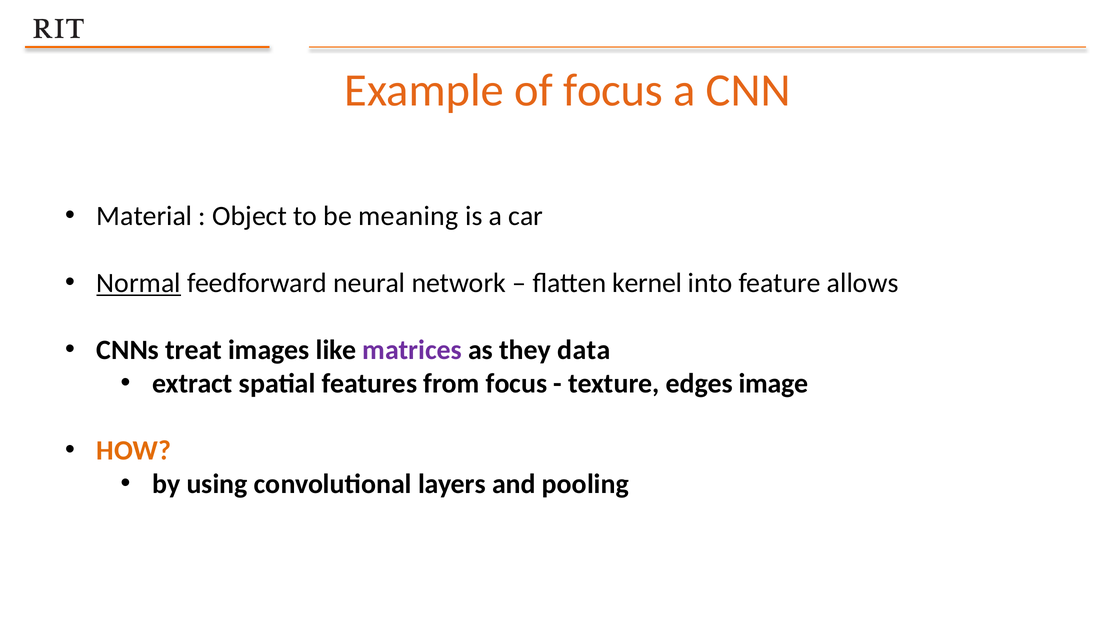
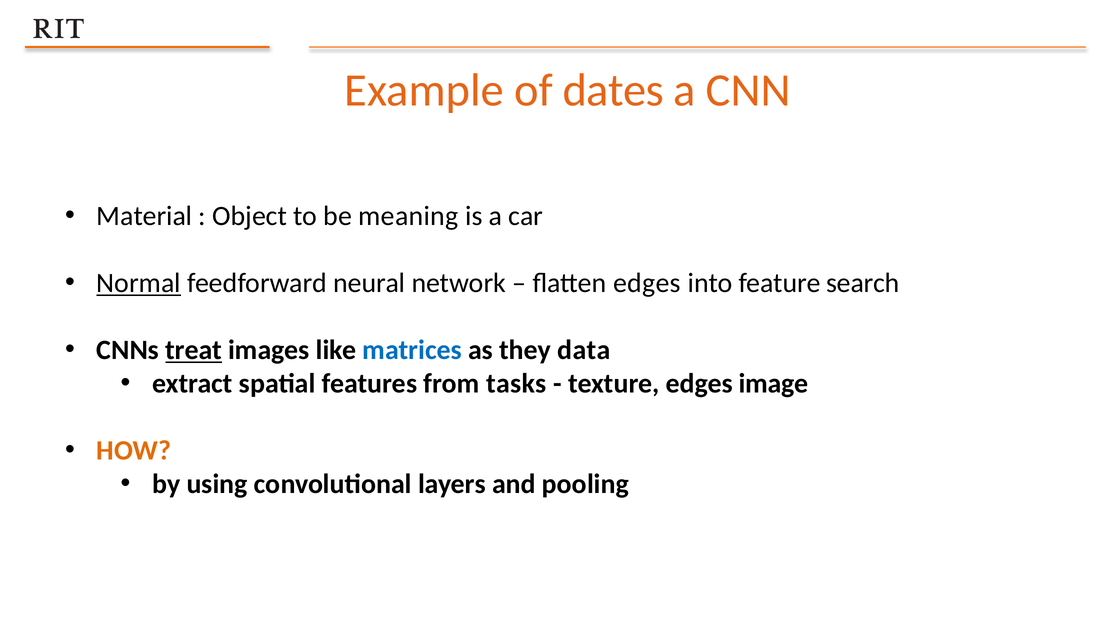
of focus: focus -> dates
flatten kernel: kernel -> edges
allows: allows -> search
treat underline: none -> present
matrices colour: purple -> blue
from focus: focus -> tasks
